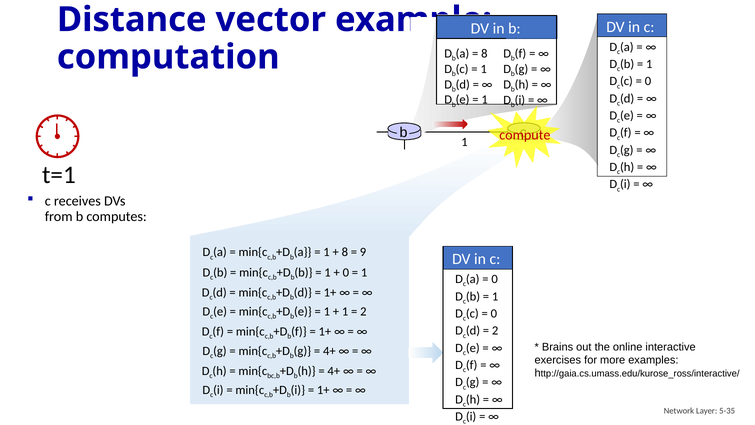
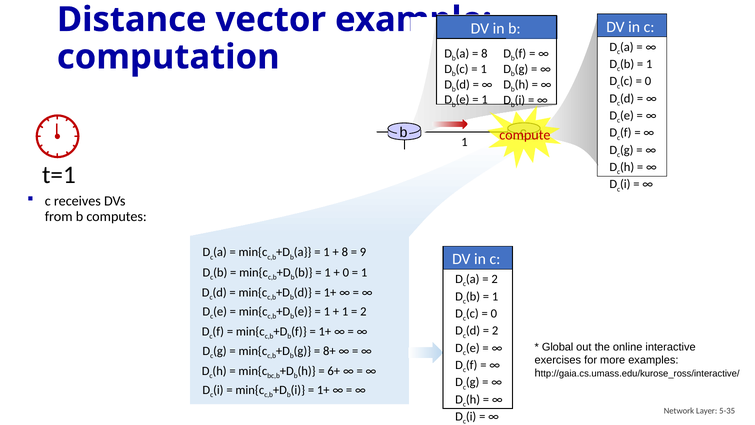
0 at (495, 279): 0 -> 2
Brains: Brains -> Global
4+ at (329, 351): 4+ -> 8+
4+ at (334, 371): 4+ -> 6+
